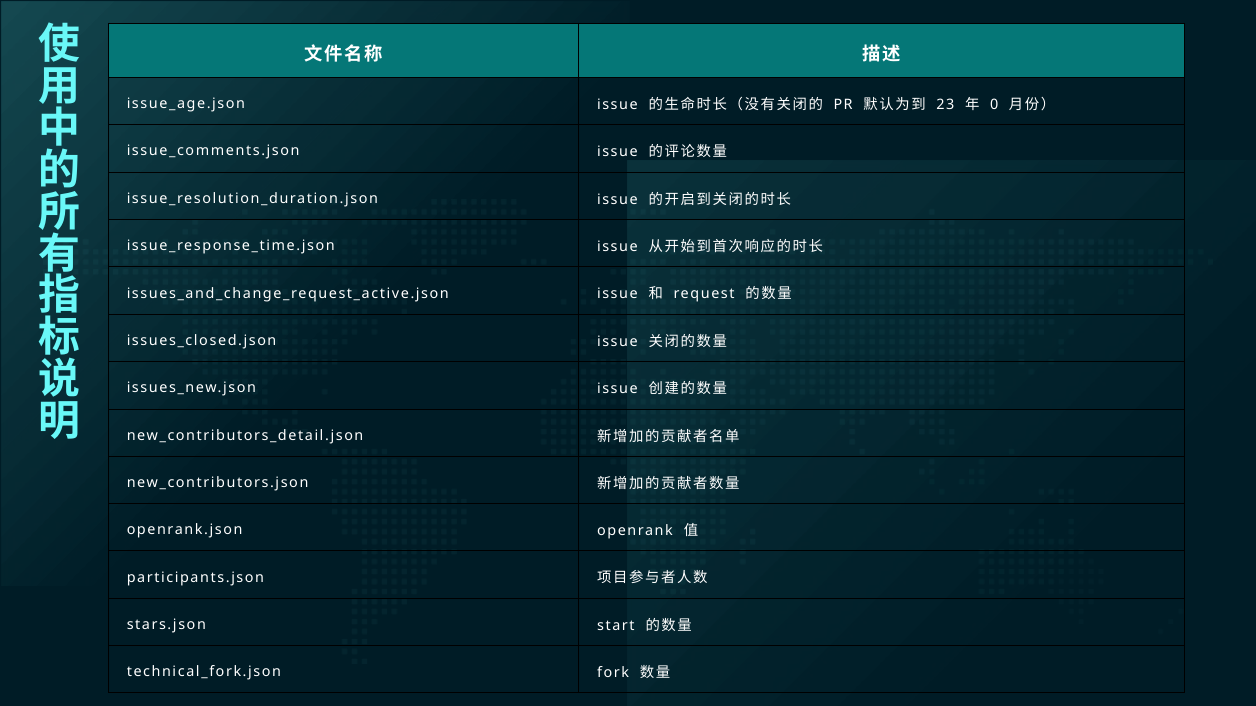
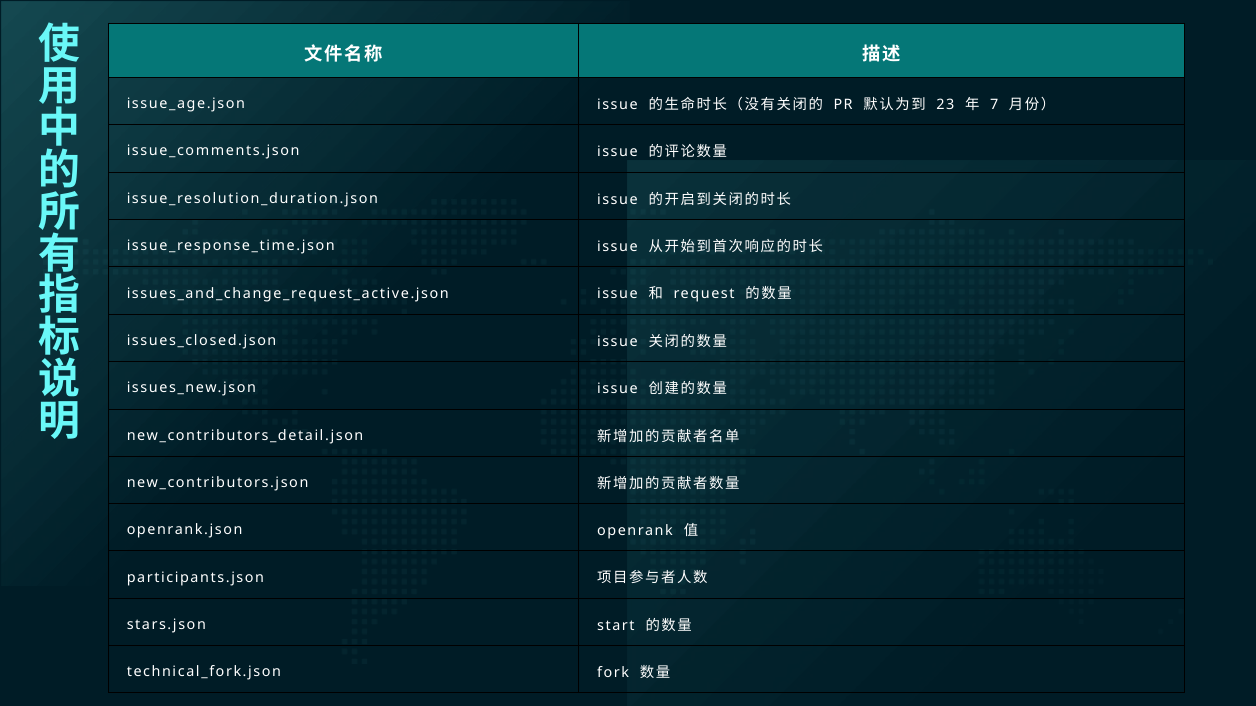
0: 0 -> 7
